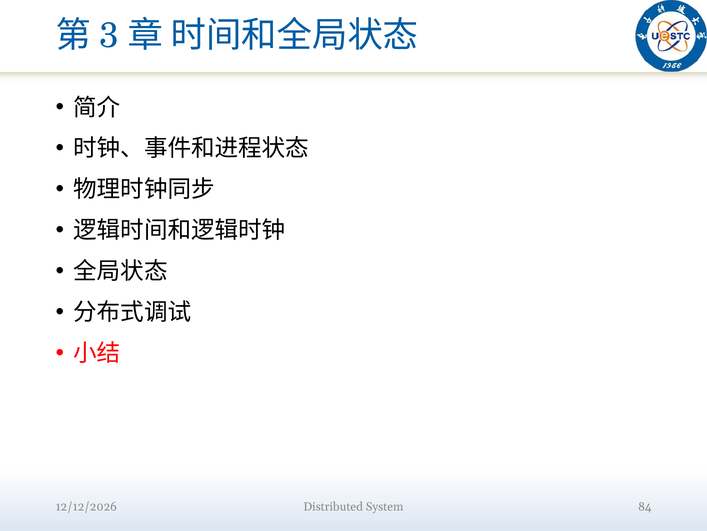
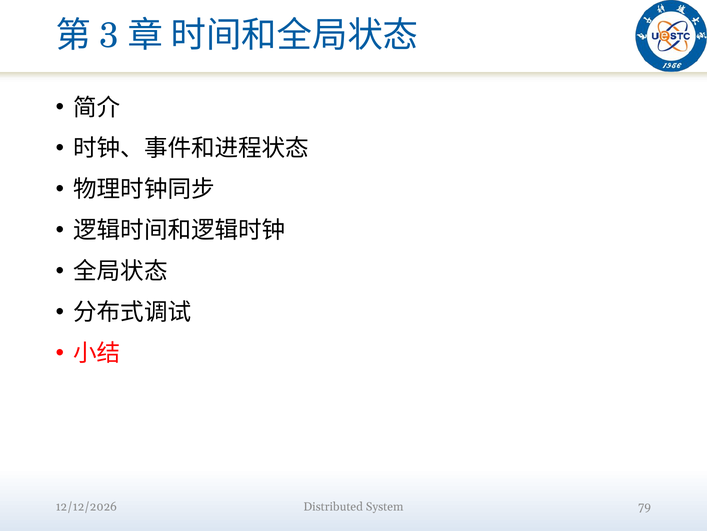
84: 84 -> 79
